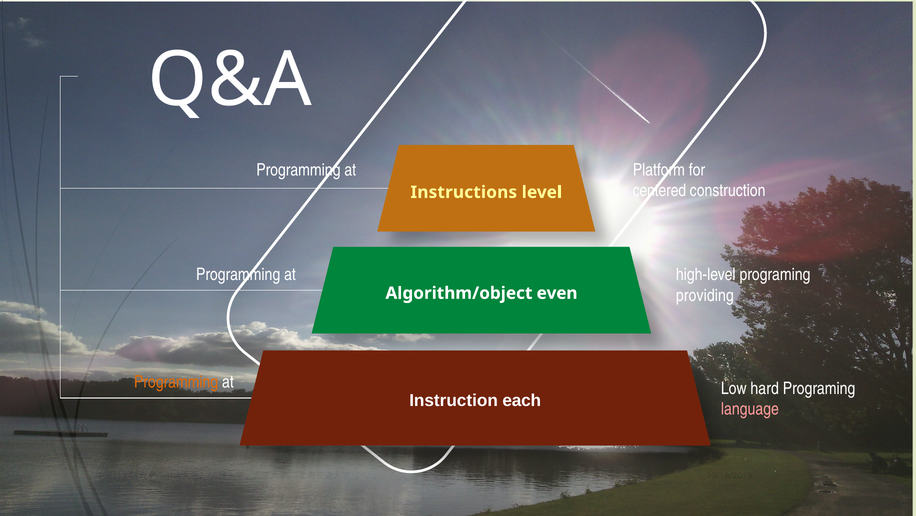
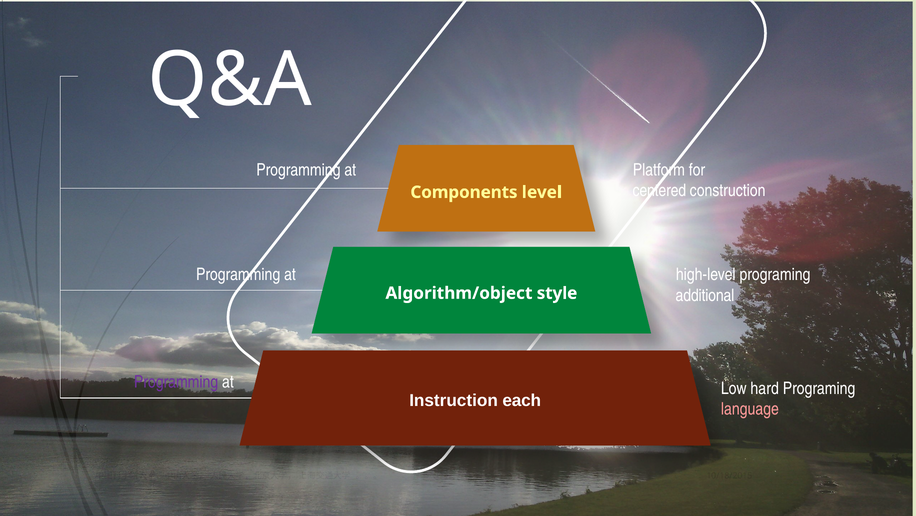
Instructions: Instructions -> Components
providing: providing -> additional
even: even -> style
Programming at (176, 381) colour: orange -> purple
